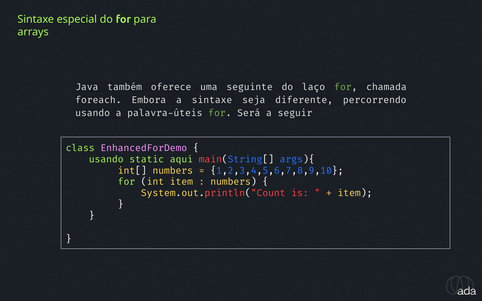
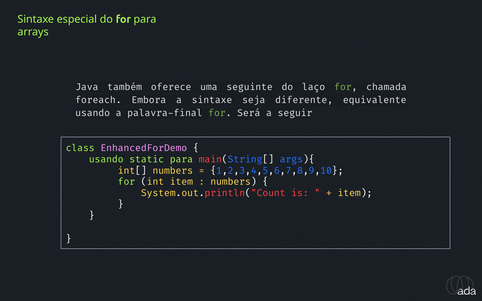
percorrendo: percorrendo -> equivalente
palavra-úteis: palavra-úteis -> palavra-final
static aqui: aqui -> para
